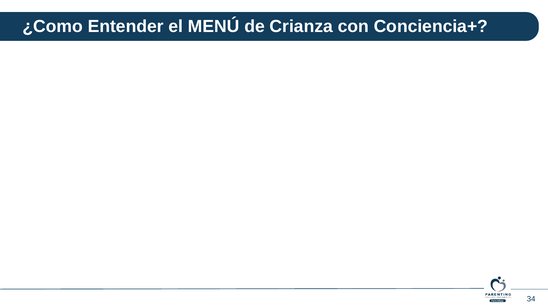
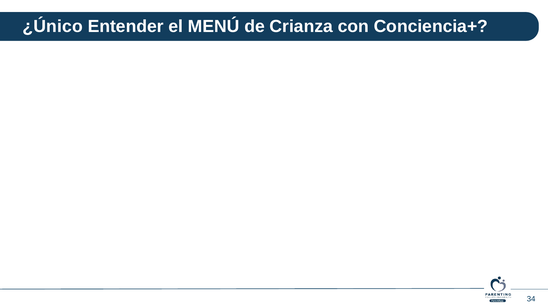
¿Como: ¿Como -> ¿Único
